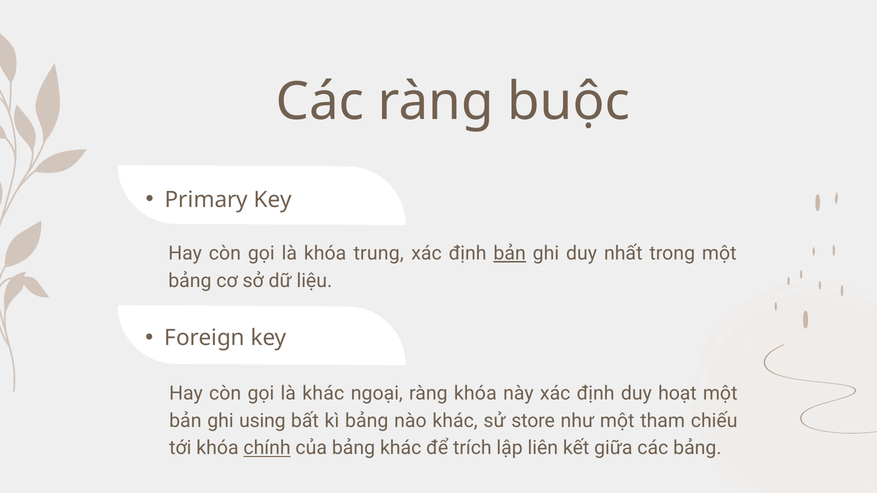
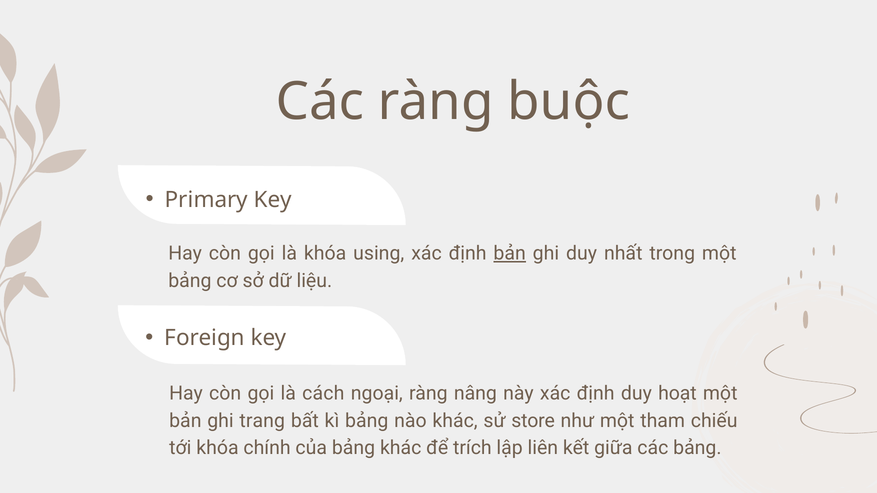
trung: trung -> using
là khác: khác -> cách
ràng khóa: khóa -> nâng
using: using -> trang
chính underline: present -> none
